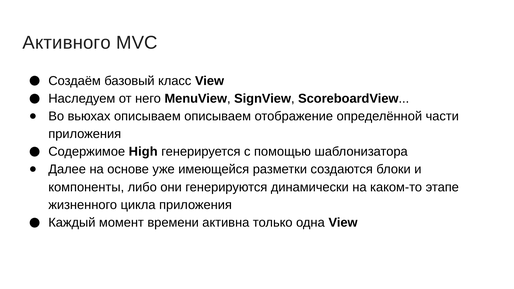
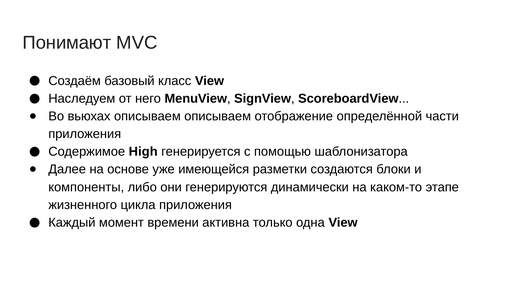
Активного: Активного -> Понимают
